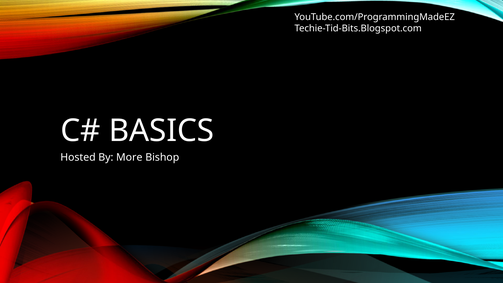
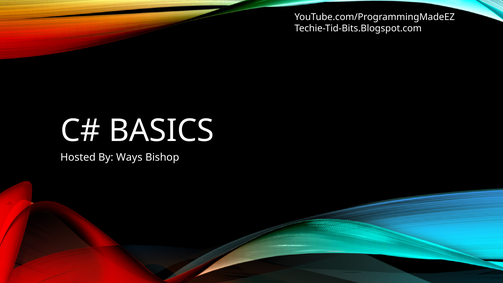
More: More -> Ways
